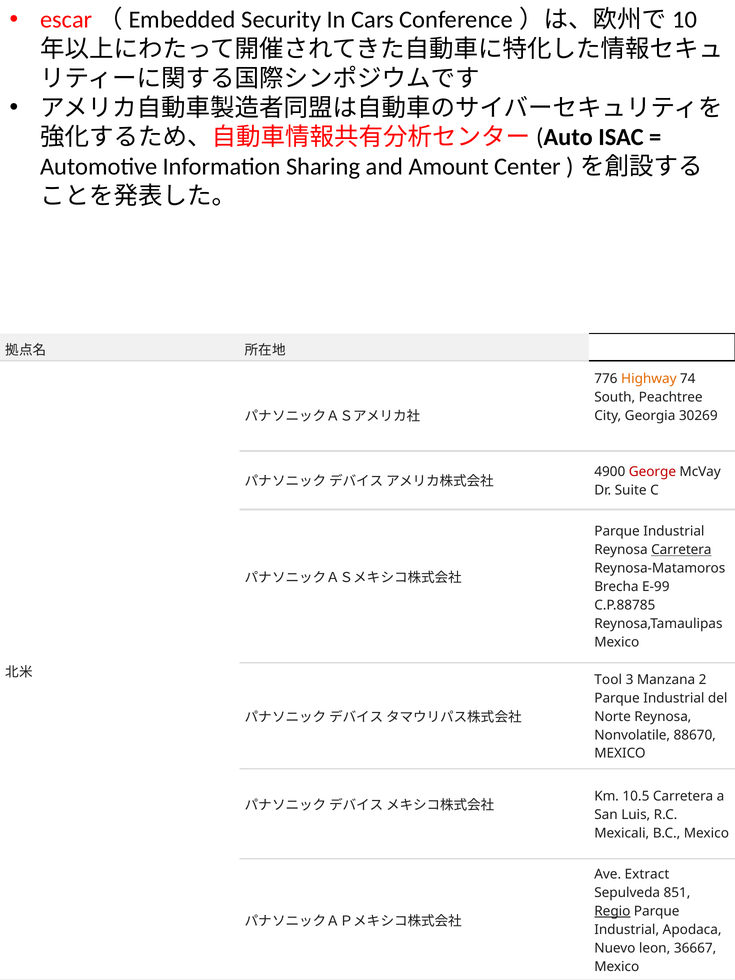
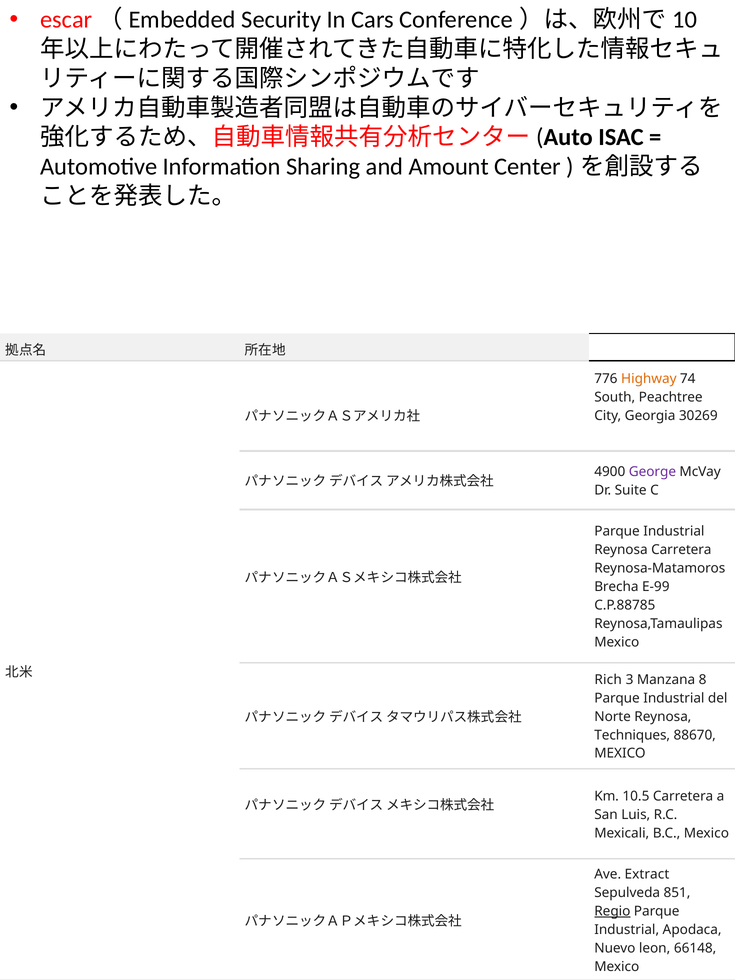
George colour: red -> purple
Carretera at (681, 550) underline: present -> none
Tool: Tool -> Rich
2: 2 -> 8
Nonvolatile: Nonvolatile -> Techniques
36667: 36667 -> 66148
